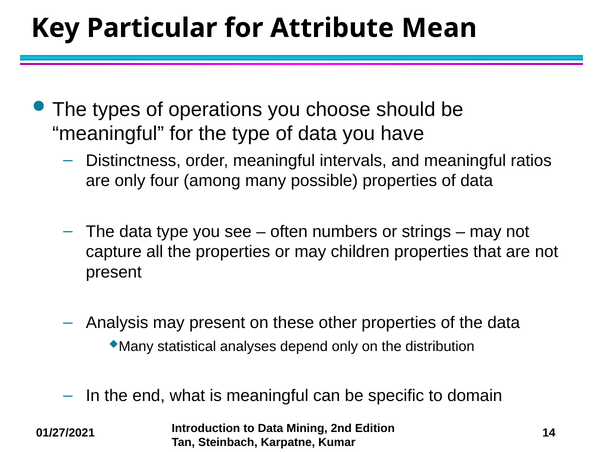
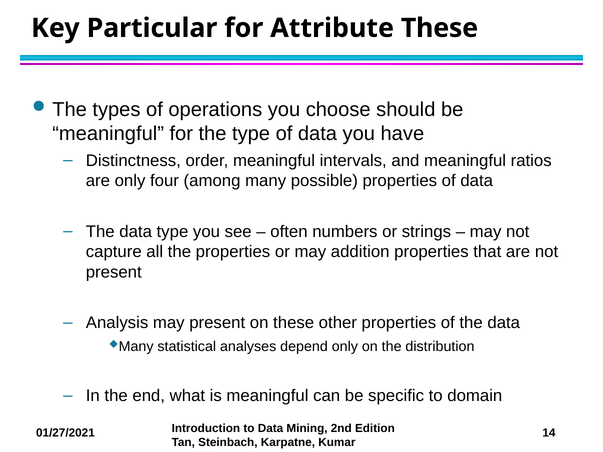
Attribute Mean: Mean -> These
children: children -> addition
